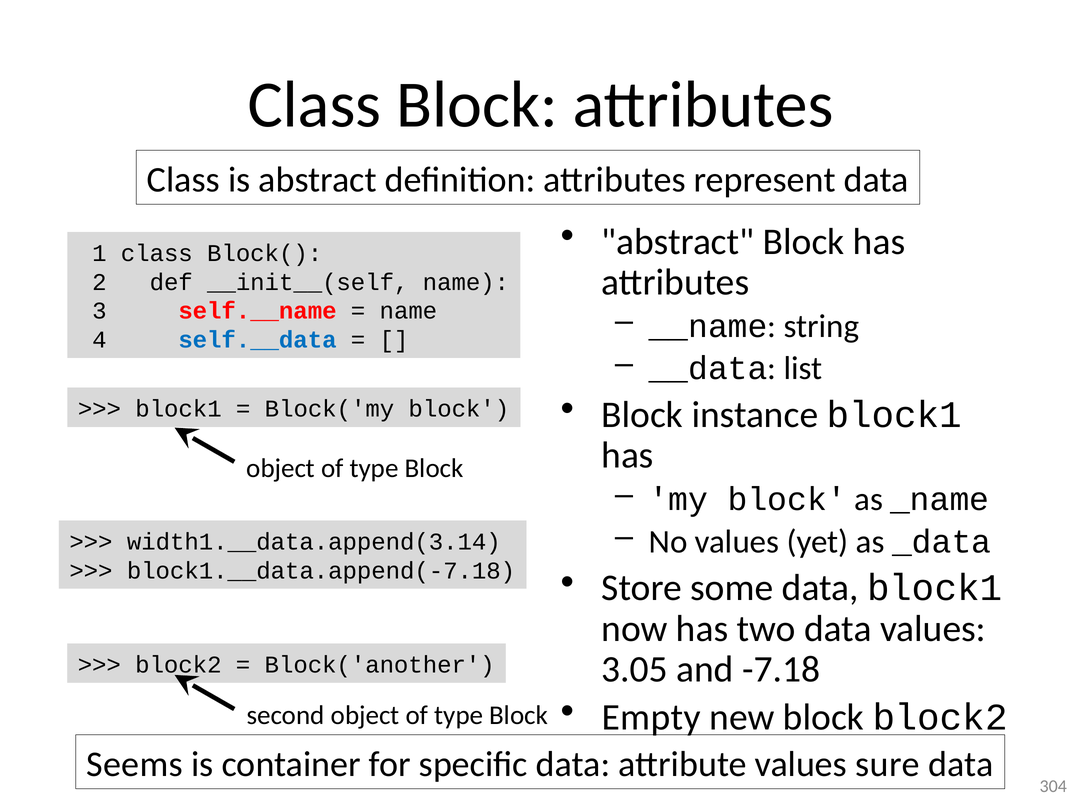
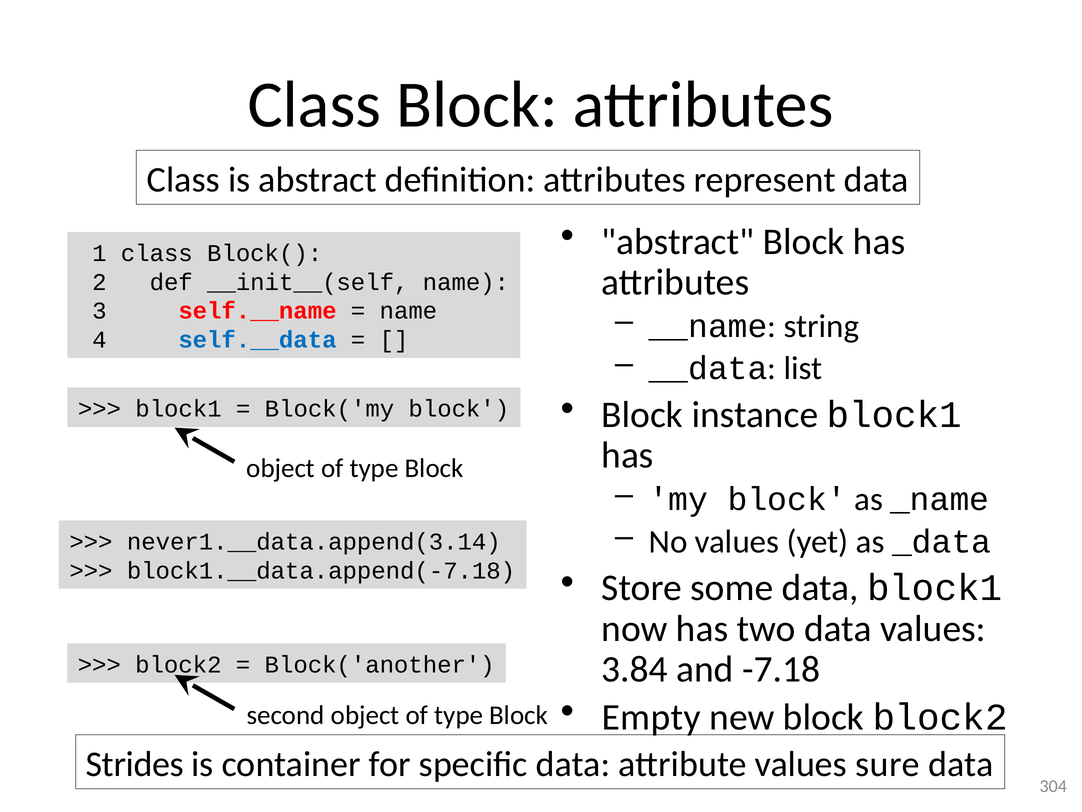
width1.__data.append(3.14: width1.__data.append(3.14 -> never1.__data.append(3.14
3.05: 3.05 -> 3.84
Seems: Seems -> Strides
